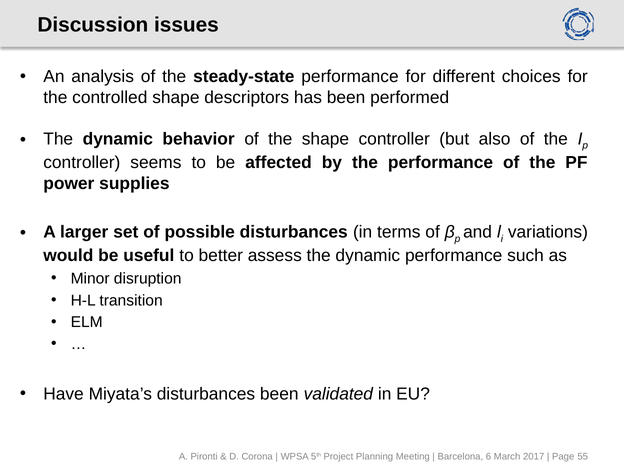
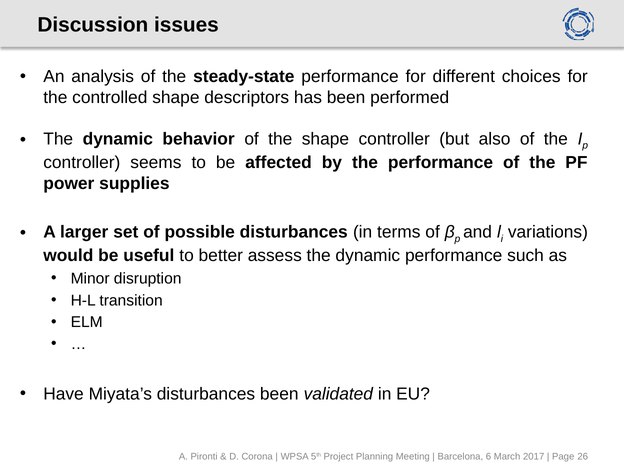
55: 55 -> 26
